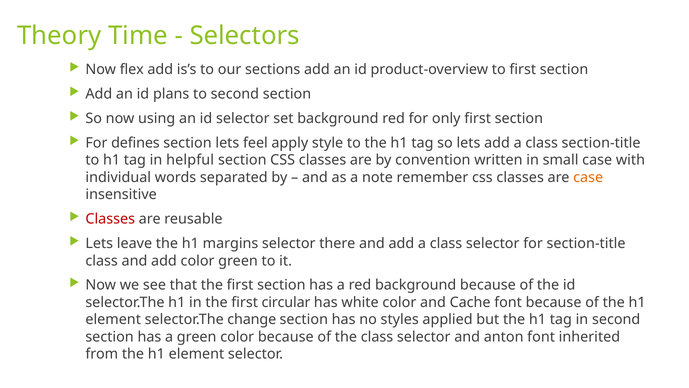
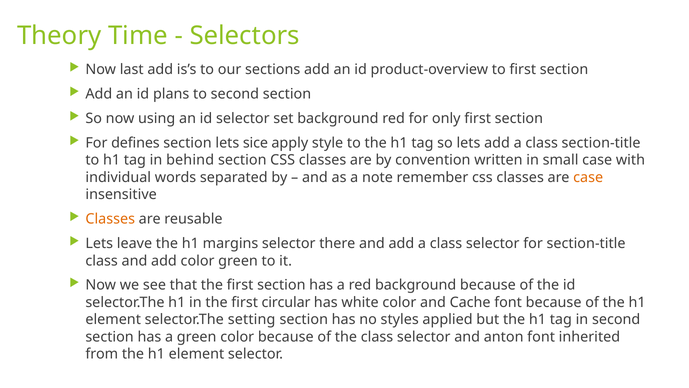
flex: flex -> last
feel: feel -> sice
helpful: helpful -> behind
Classes at (110, 219) colour: red -> orange
change: change -> setting
